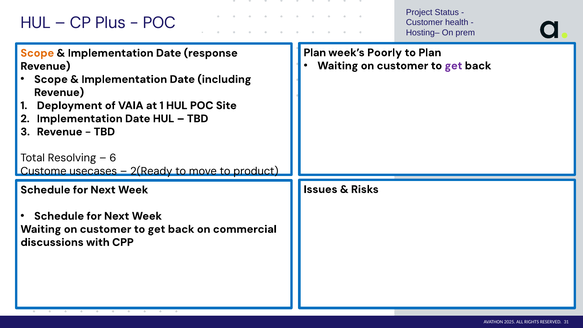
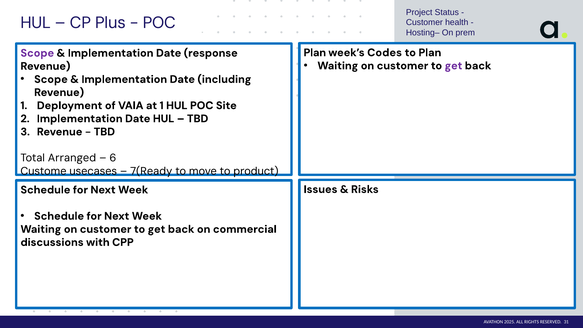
Poorly: Poorly -> Codes
Scope at (37, 53) colour: orange -> purple
Resolving: Resolving -> Arranged
2(Ready: 2(Ready -> 7(Ready
